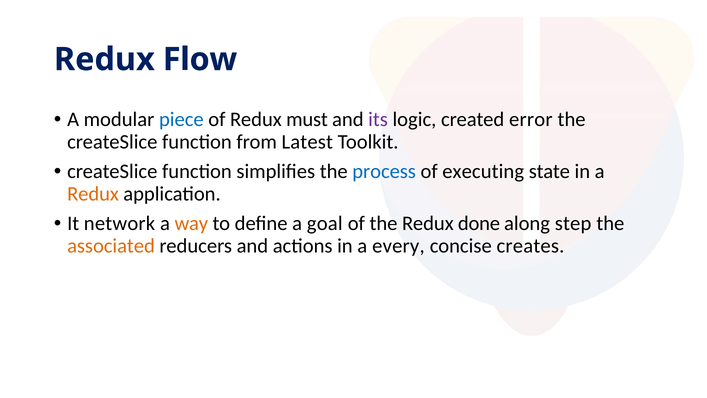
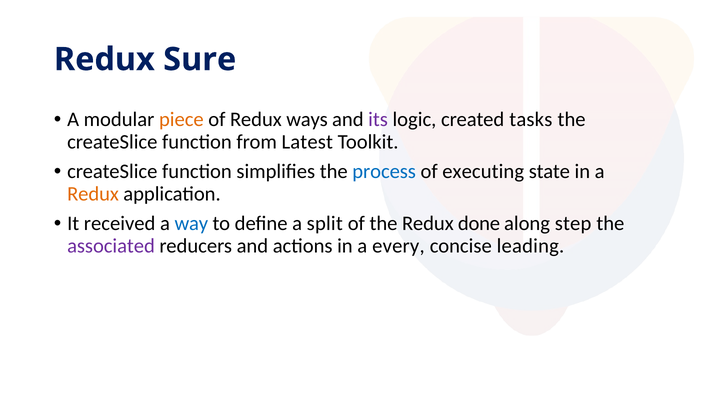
Flow: Flow -> Sure
piece colour: blue -> orange
must: must -> ways
error: error -> tasks
network: network -> received
way colour: orange -> blue
goal: goal -> split
associated colour: orange -> purple
creates: creates -> leading
